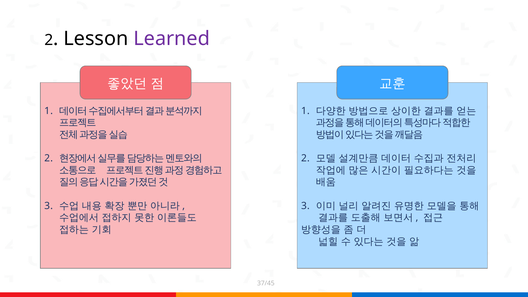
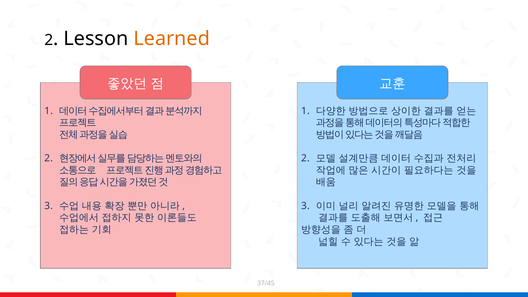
Learned colour: purple -> orange
